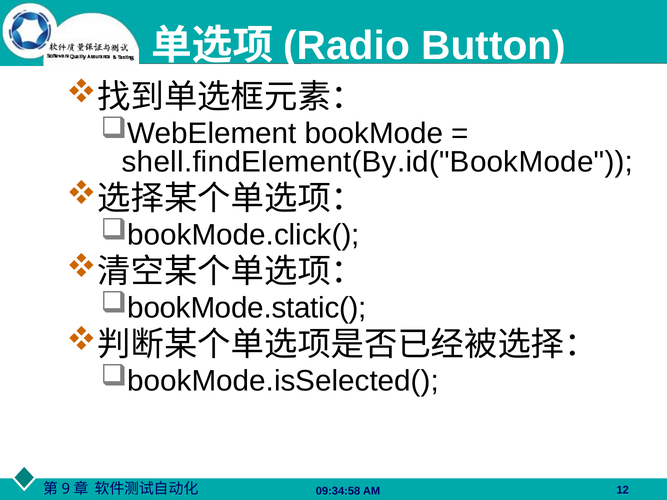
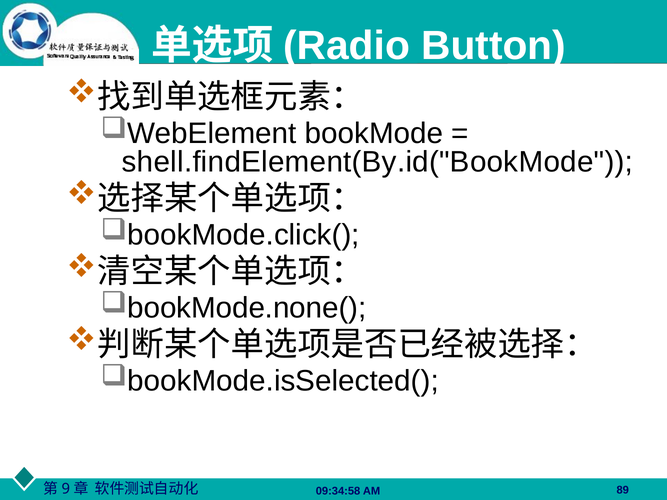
bookMode.static(: bookMode.static( -> bookMode.none(
12: 12 -> 89
